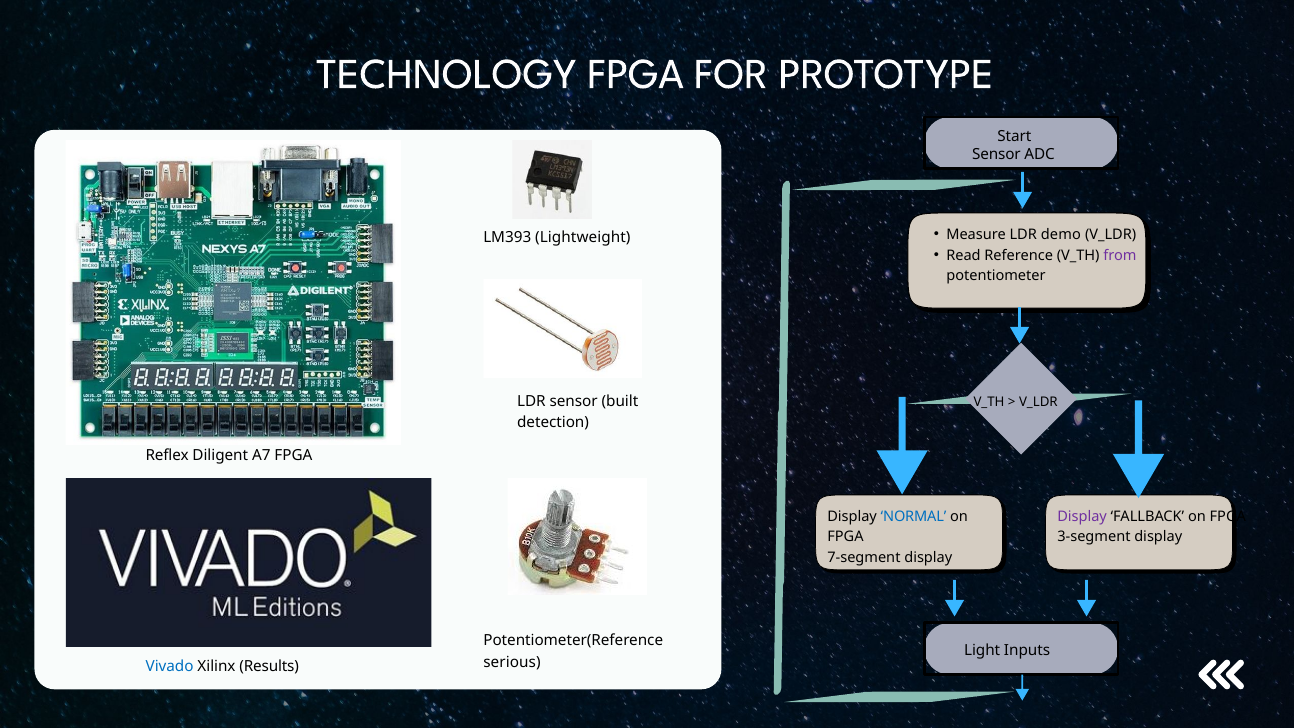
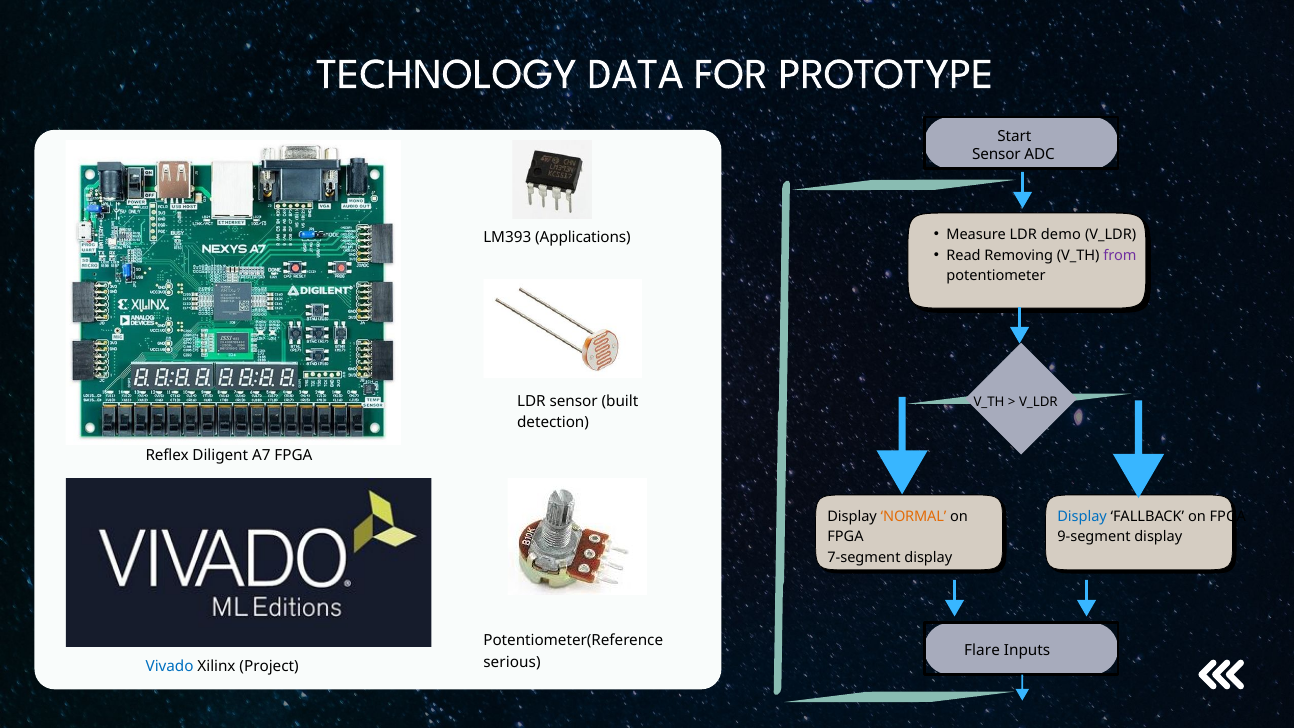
TECHNOLOGY FPGA: FPGA -> DATA
Lightweight: Lightweight -> Applications
Reference: Reference -> Removing
NORMAL colour: blue -> orange
Display at (1082, 516) colour: purple -> blue
3-segment: 3-segment -> 9-segment
Light: Light -> Flare
Results: Results -> Project
